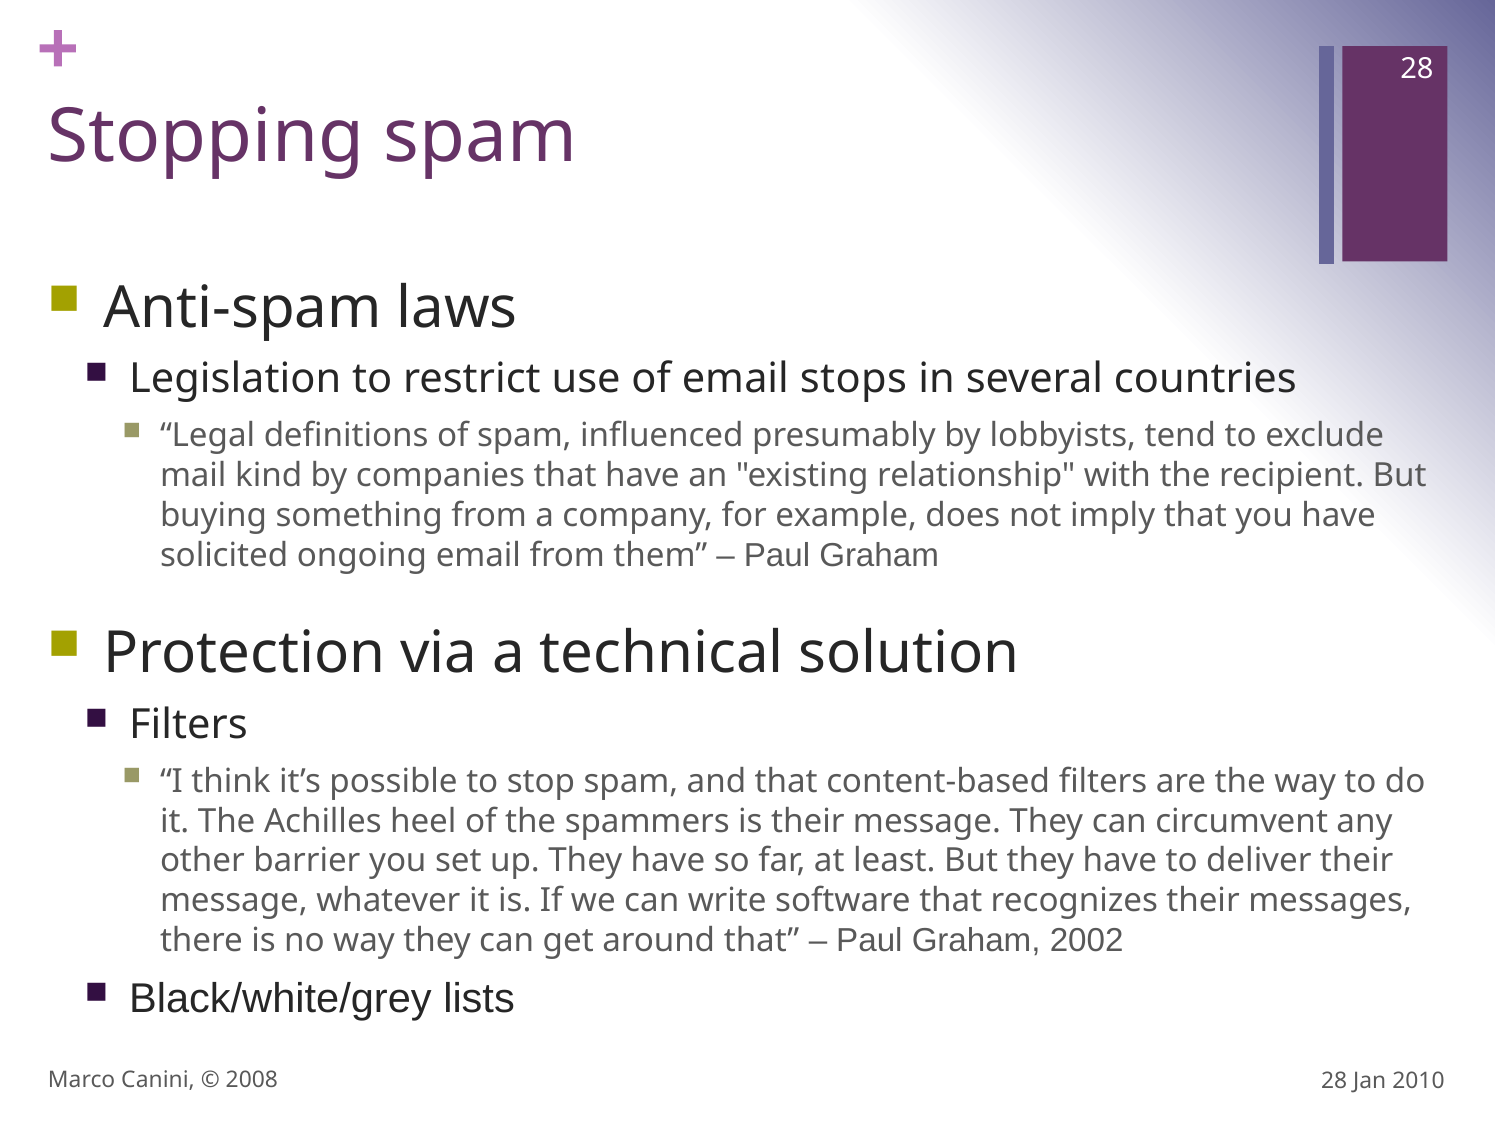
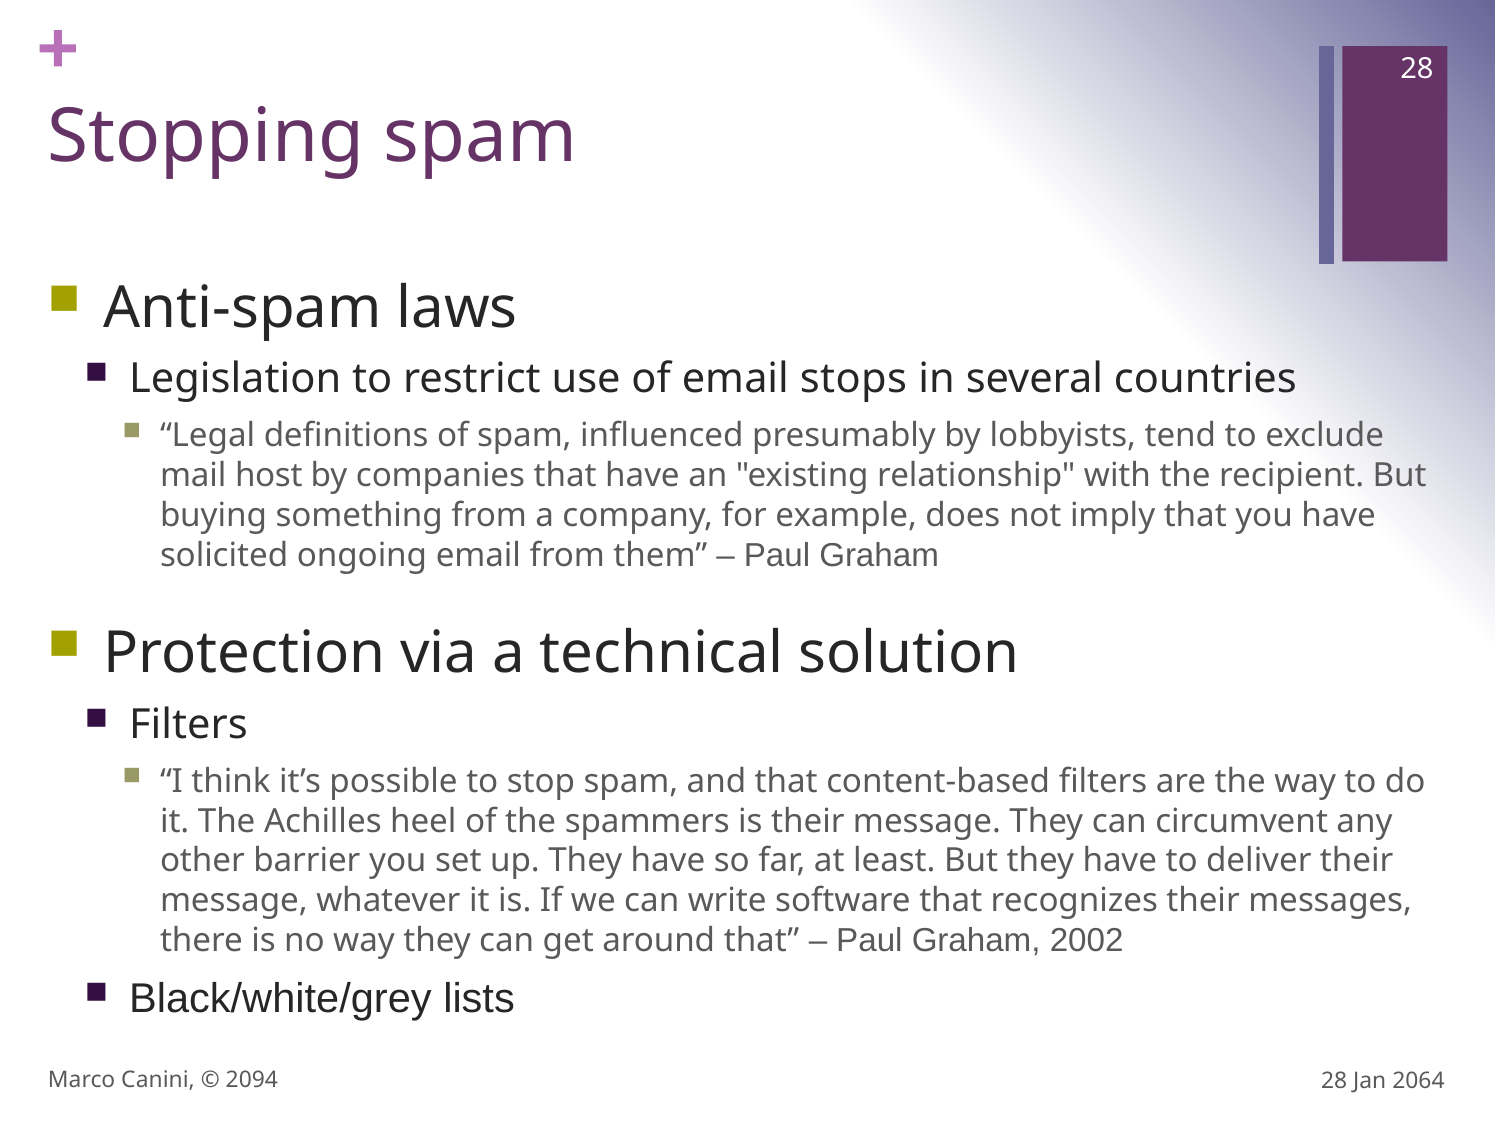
kind: kind -> host
2008: 2008 -> 2094
2010: 2010 -> 2064
